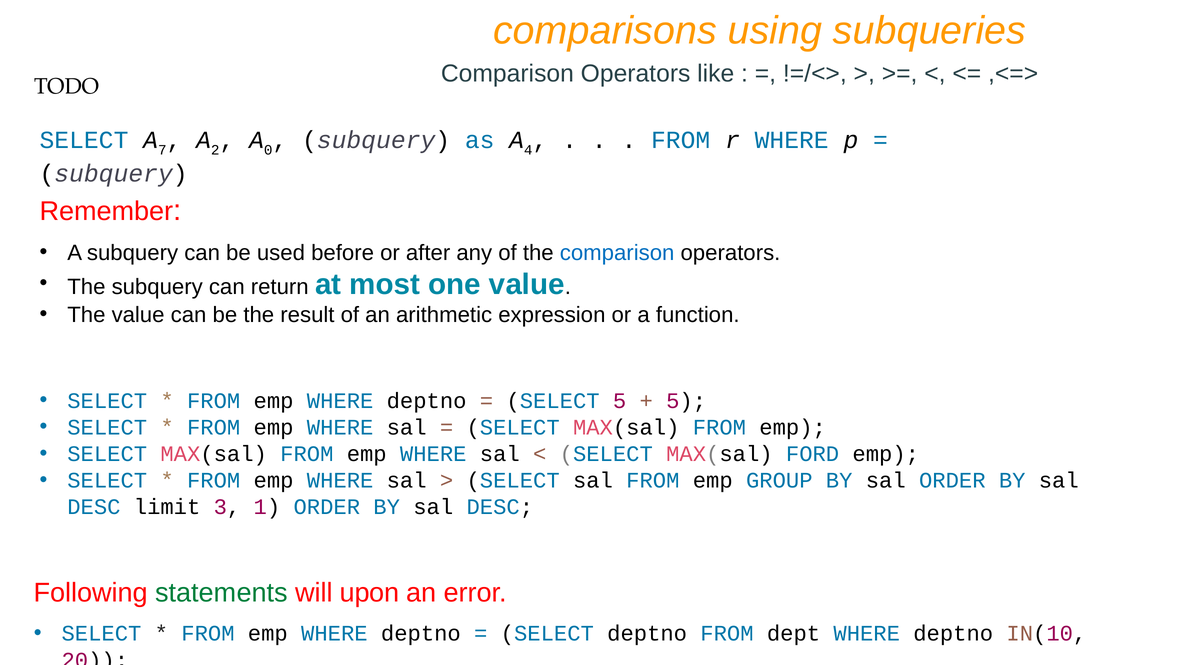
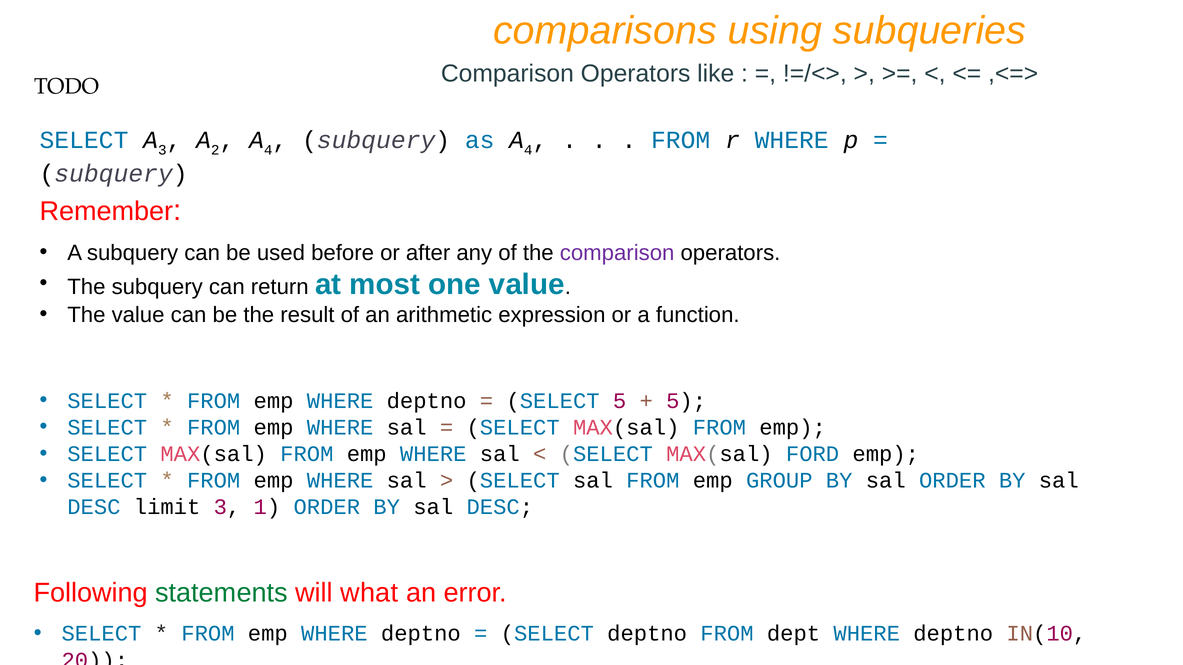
A 7: 7 -> 3
0 at (268, 150): 0 -> 4
comparison at (617, 253) colour: blue -> purple
upon: upon -> what
